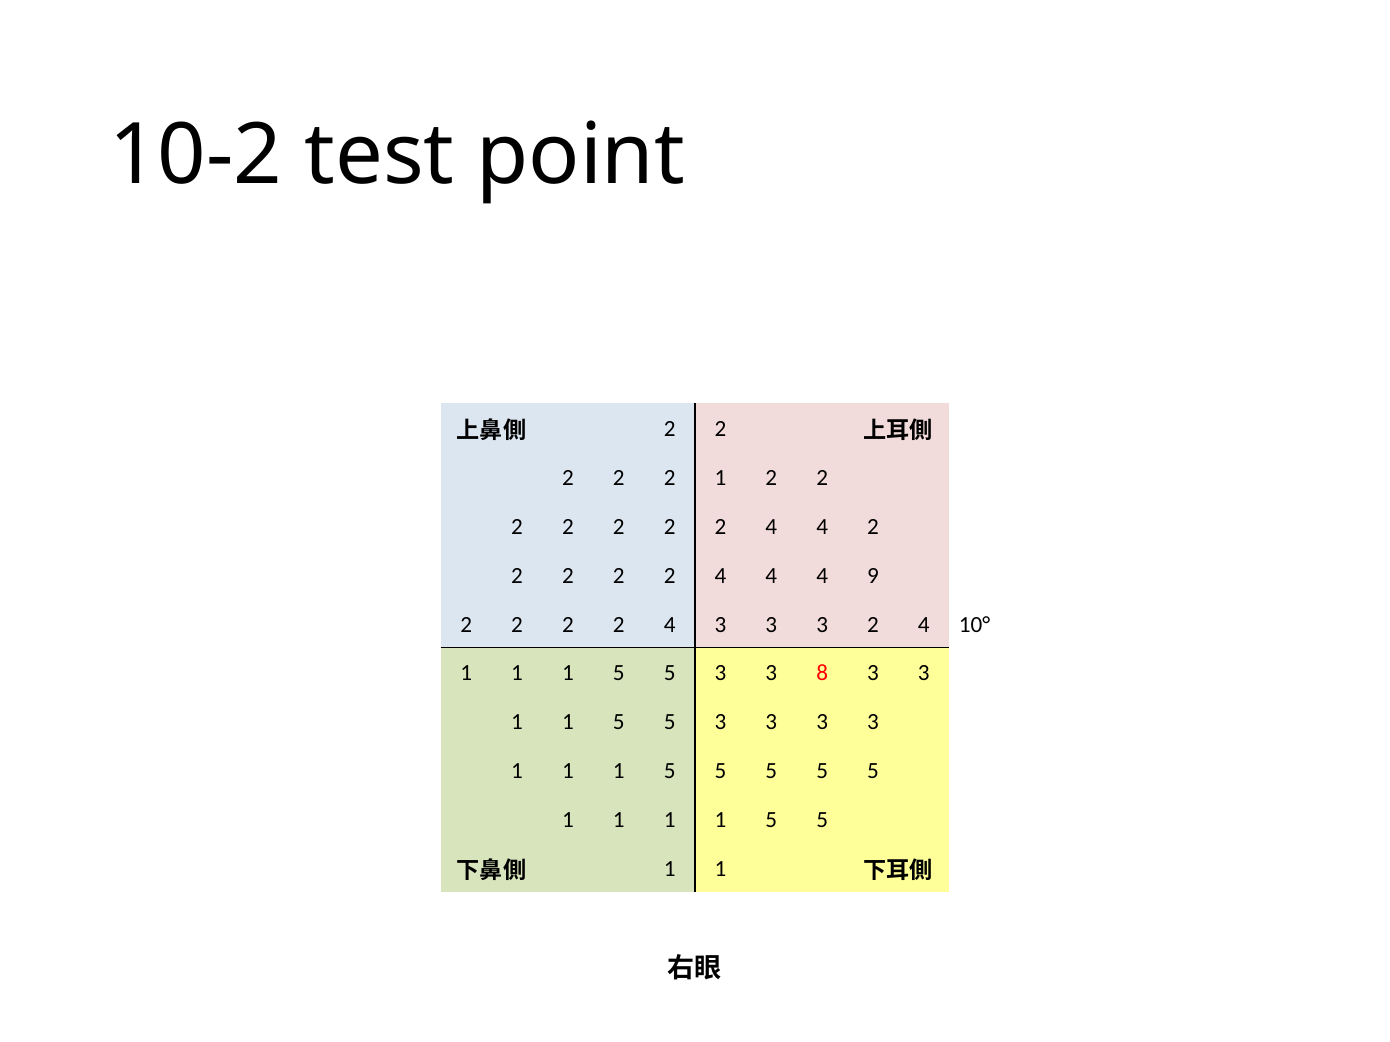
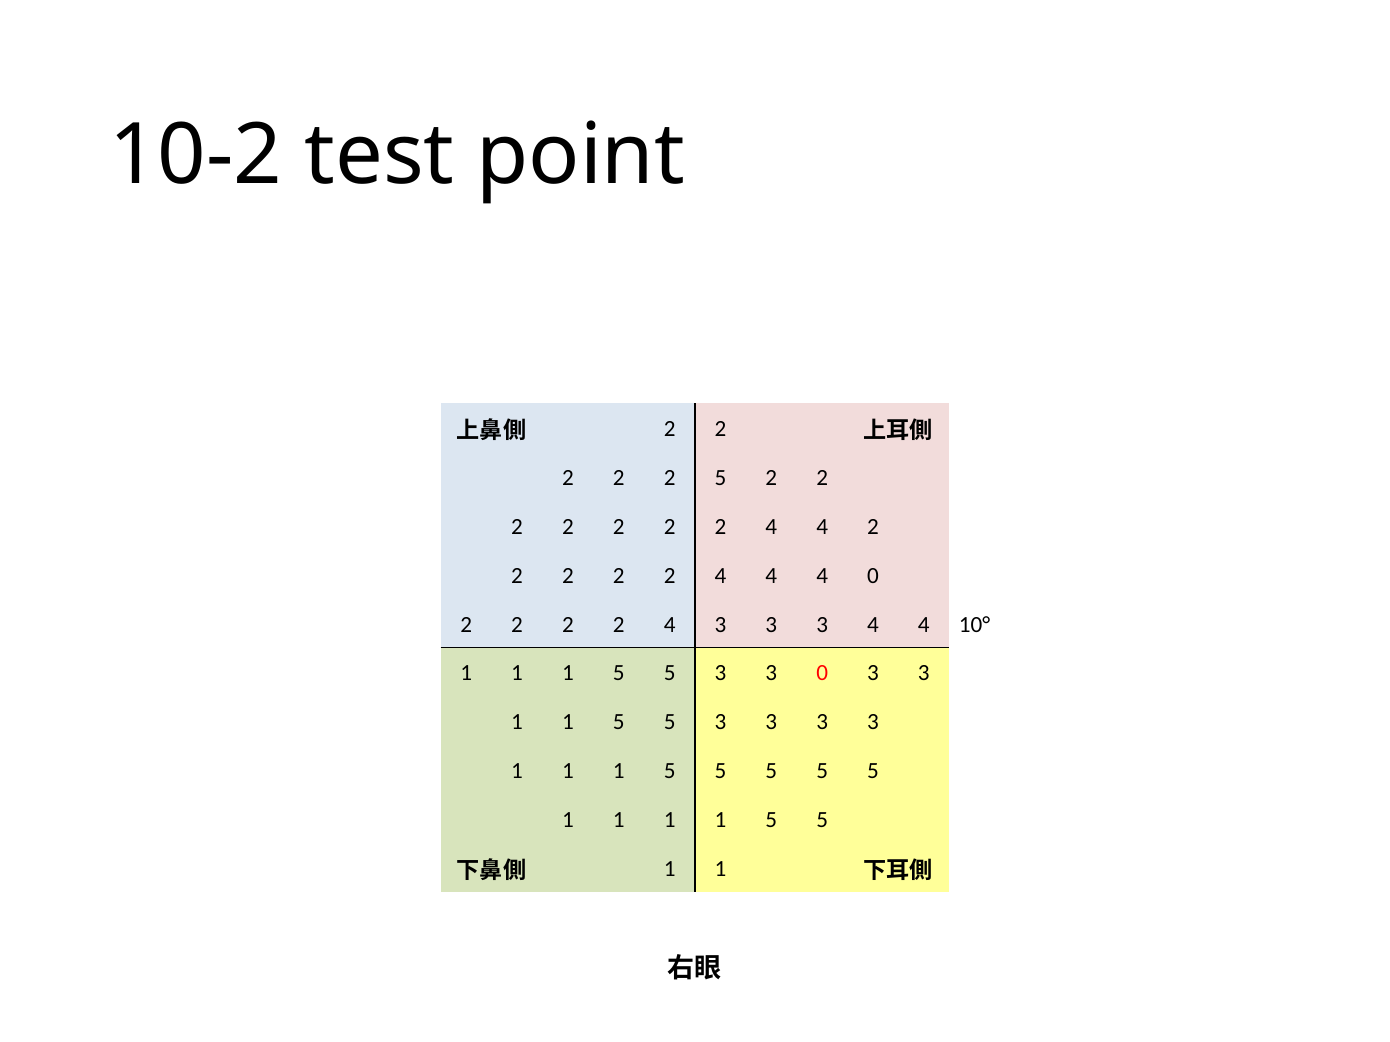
2 1: 1 -> 5
4 9: 9 -> 0
3 2: 2 -> 4
3 8: 8 -> 0
